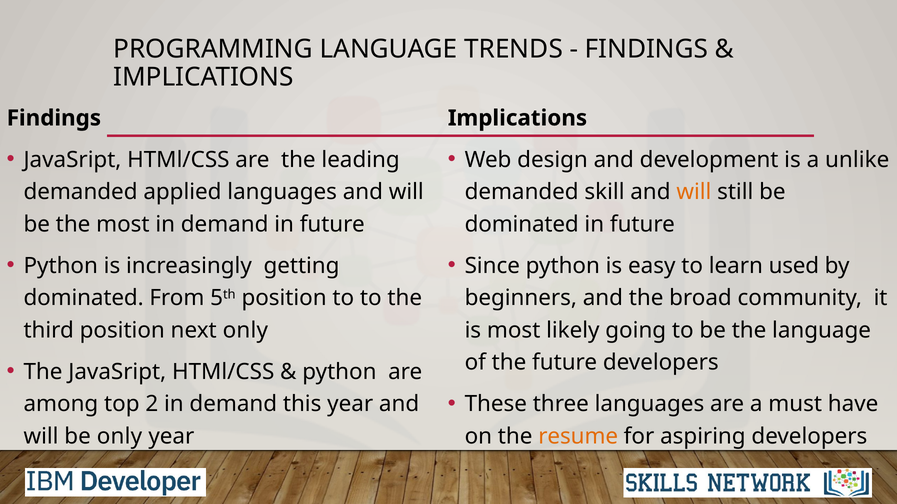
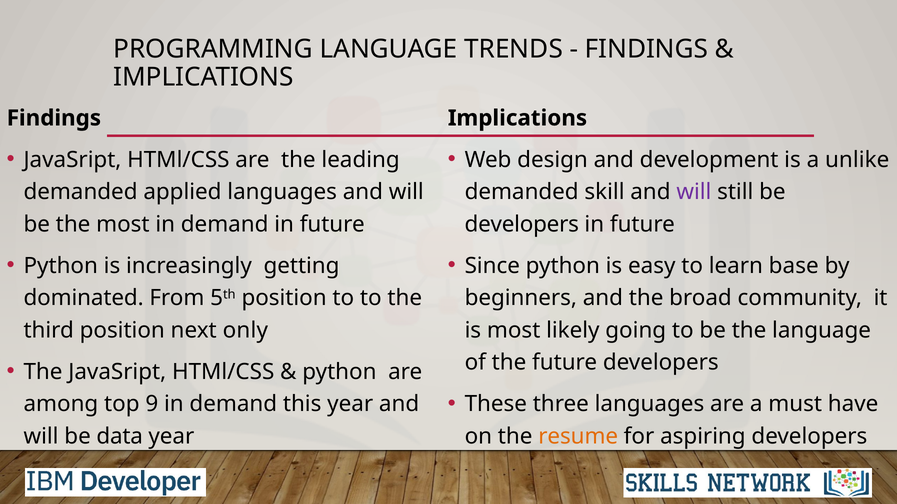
will at (694, 192) colour: orange -> purple
dominated at (522, 224): dominated -> developers
used: used -> base
2: 2 -> 9
be only: only -> data
